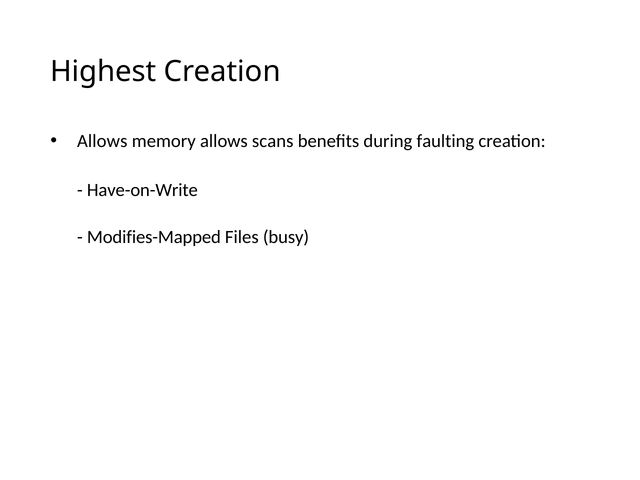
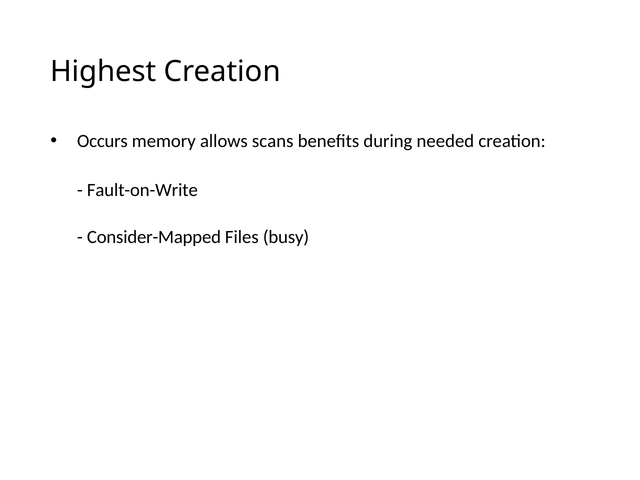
Allows at (102, 141): Allows -> Occurs
faulting: faulting -> needed
Have-on-Write: Have-on-Write -> Fault-on-Write
Modifies-Mapped: Modifies-Mapped -> Consider-Mapped
